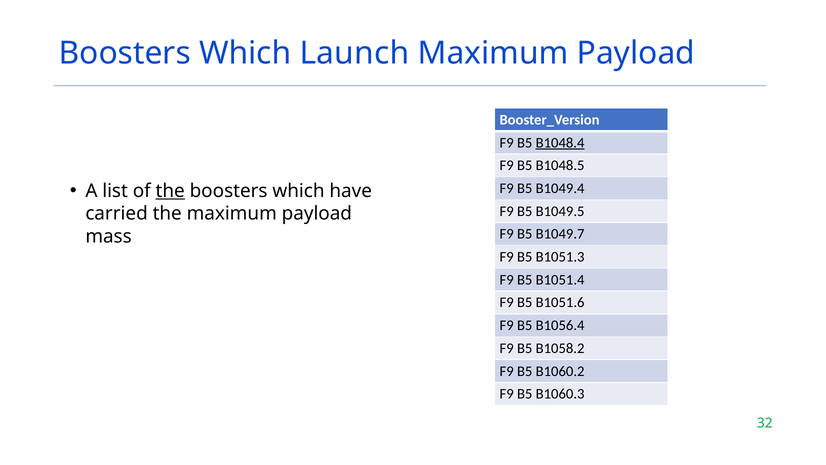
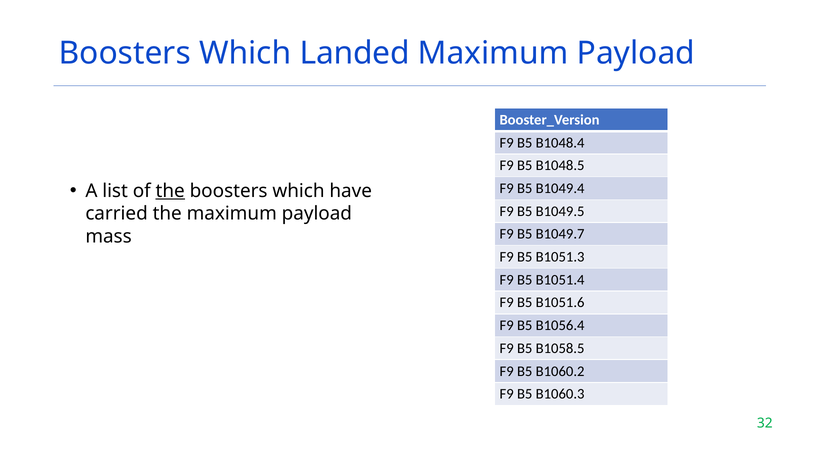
Launch: Launch -> Landed
B1048.4 underline: present -> none
B1058.2: B1058.2 -> B1058.5
